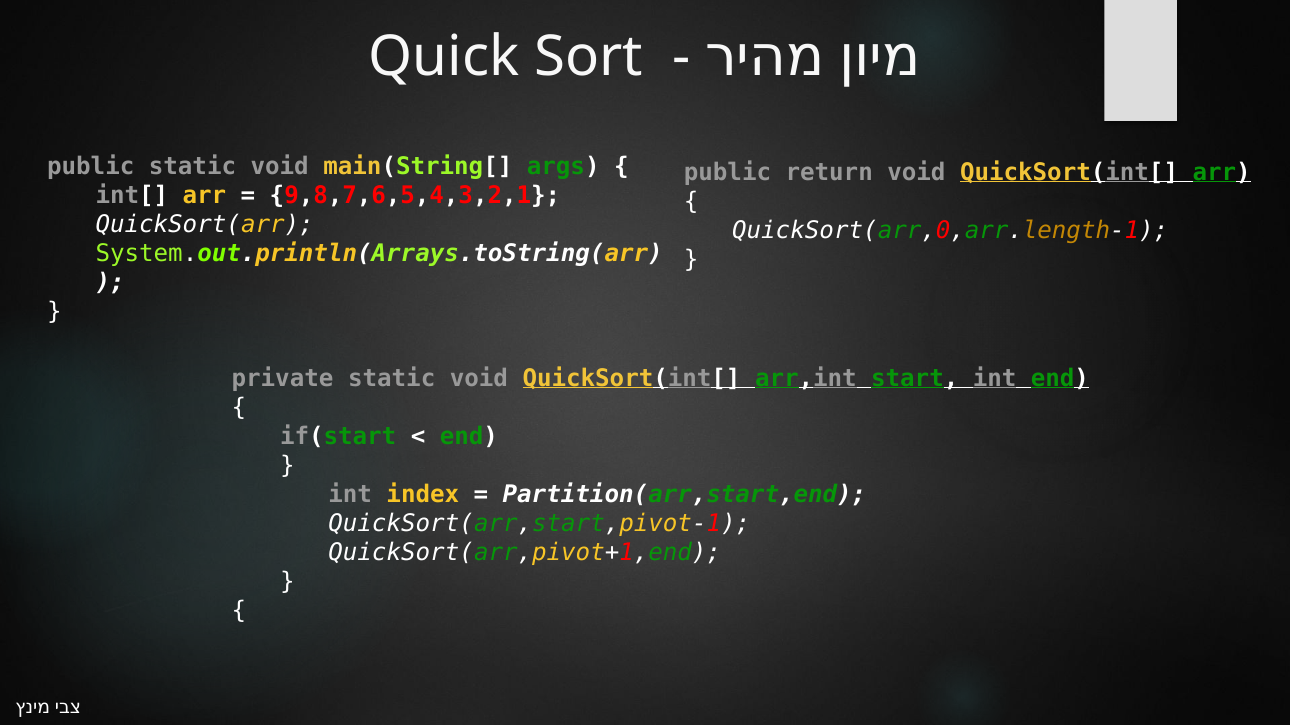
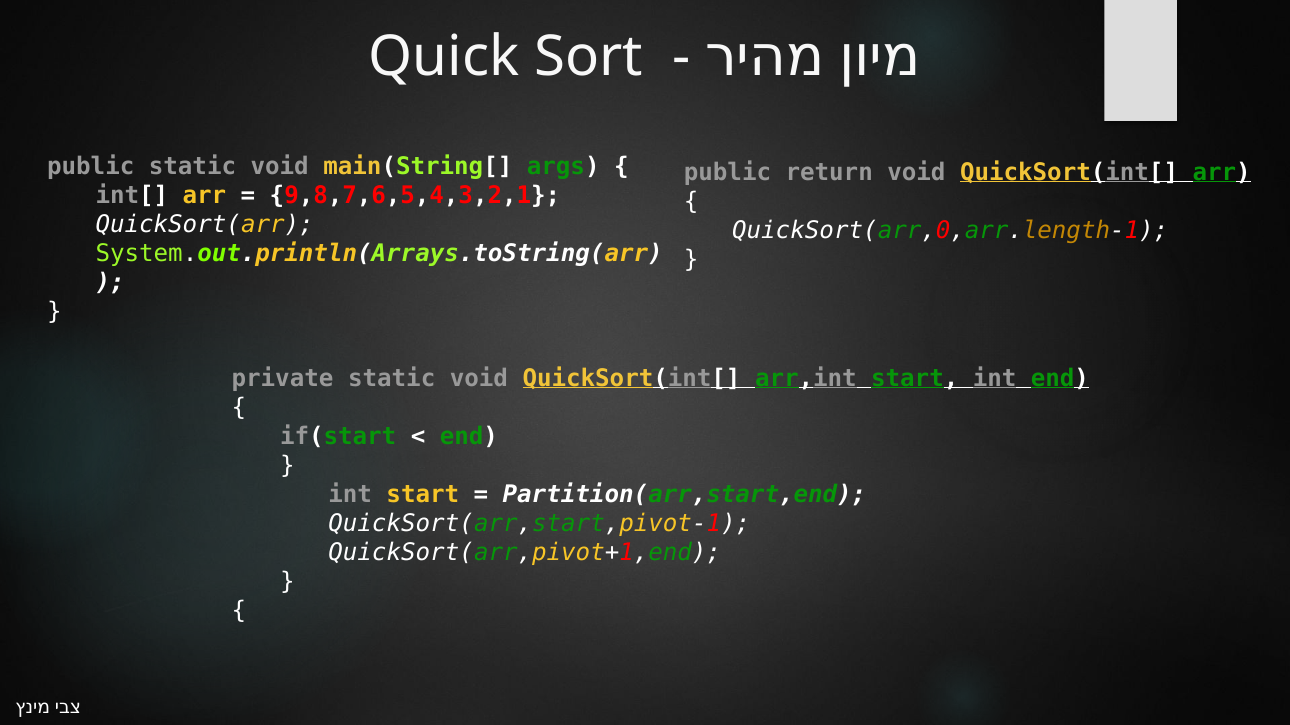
int index: index -> start
